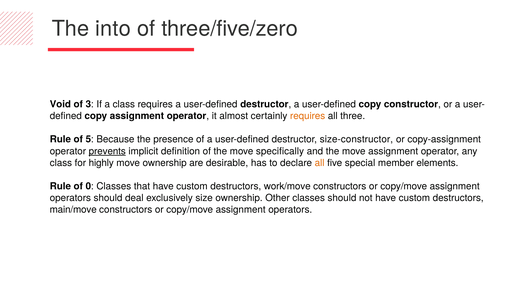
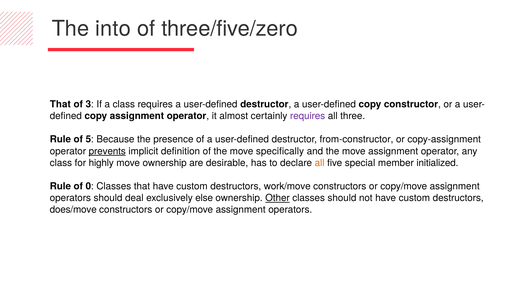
Void at (60, 104): Void -> That
requires at (308, 116) colour: orange -> purple
size-constructor: size-constructor -> from-constructor
elements: elements -> initialized
size: size -> else
Other underline: none -> present
main/move: main/move -> does/move
